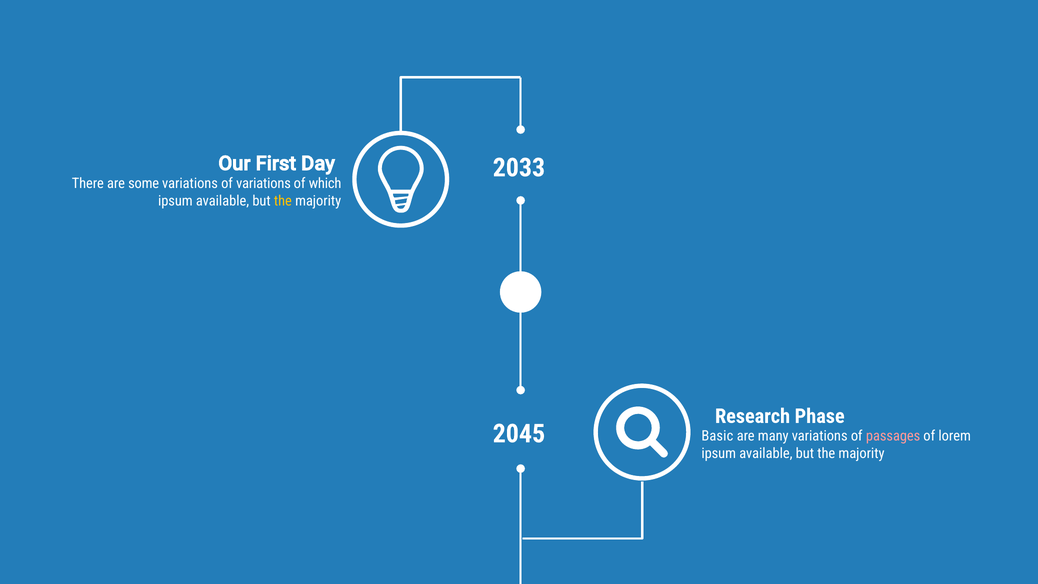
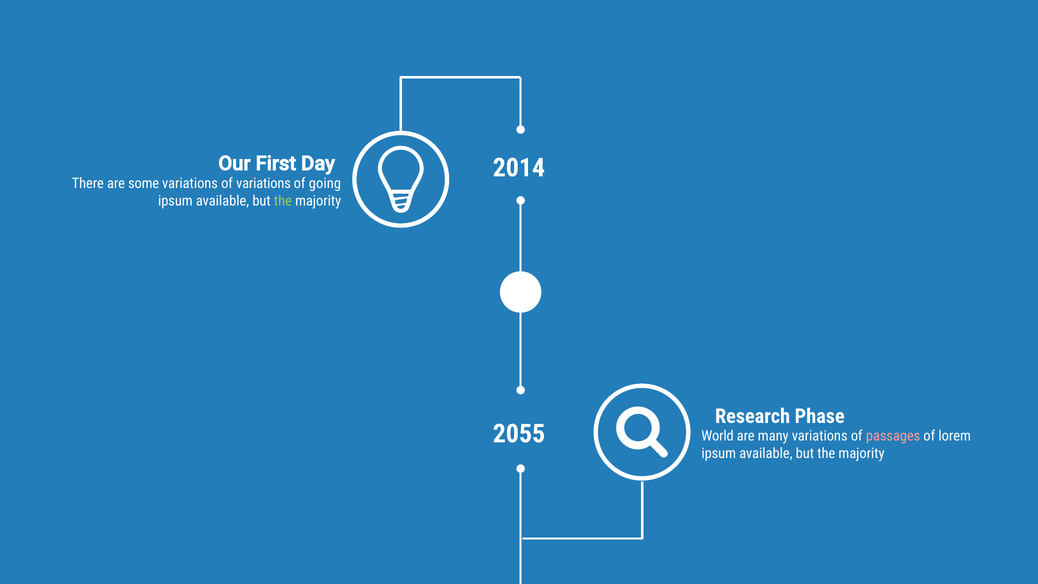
2033: 2033 -> 2014
which: which -> going
the at (283, 201) colour: yellow -> light green
2045: 2045 -> 2055
Basic: Basic -> World
